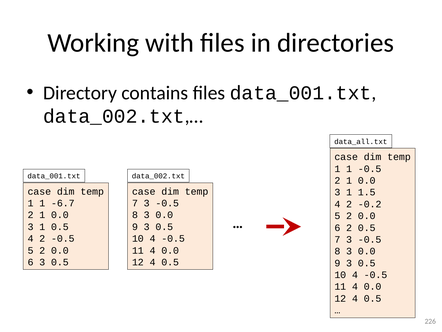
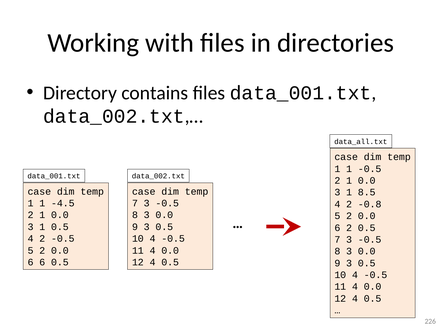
1.5: 1.5 -> 8.5
-6.7: -6.7 -> -4.5
-0.2: -0.2 -> -0.8
6 3: 3 -> 6
